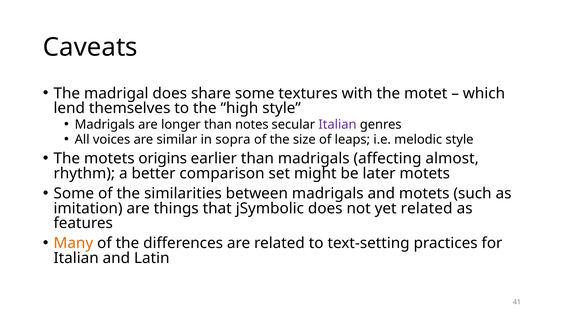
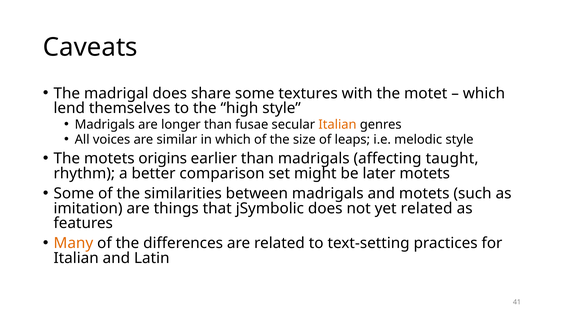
notes: notes -> fusae
Italian at (337, 125) colour: purple -> orange
in sopra: sopra -> which
almost: almost -> taught
